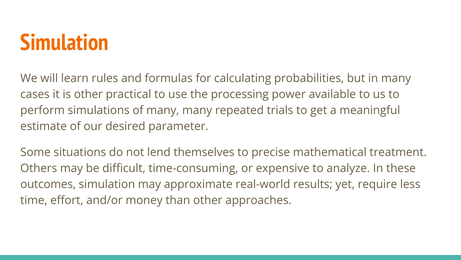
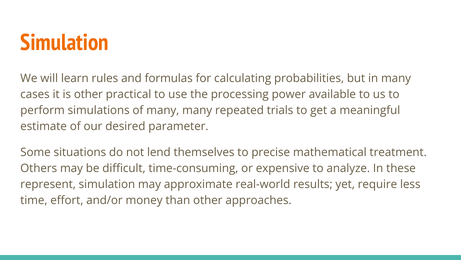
outcomes: outcomes -> represent
